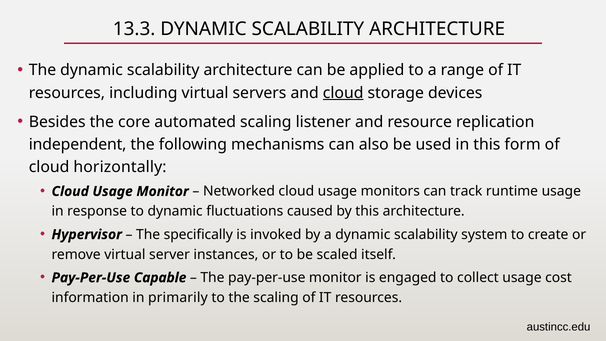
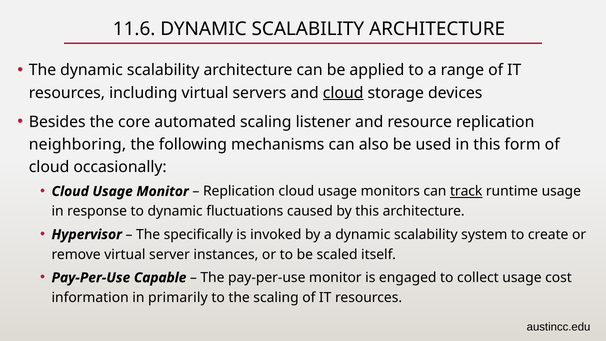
13.3: 13.3 -> 11.6
independent: independent -> neighboring
horizontally: horizontally -> occasionally
Networked at (239, 191): Networked -> Replication
track underline: none -> present
